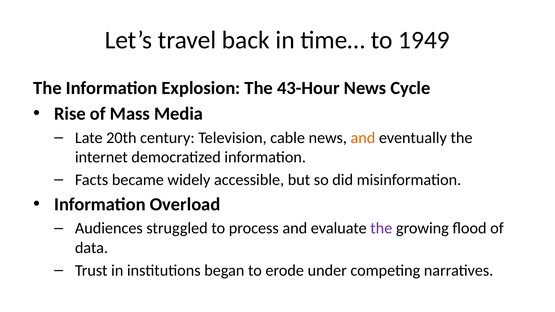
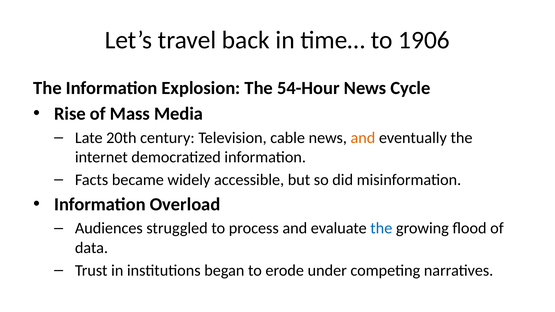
1949: 1949 -> 1906
43-Hour: 43-Hour -> 54-Hour
the at (381, 228) colour: purple -> blue
